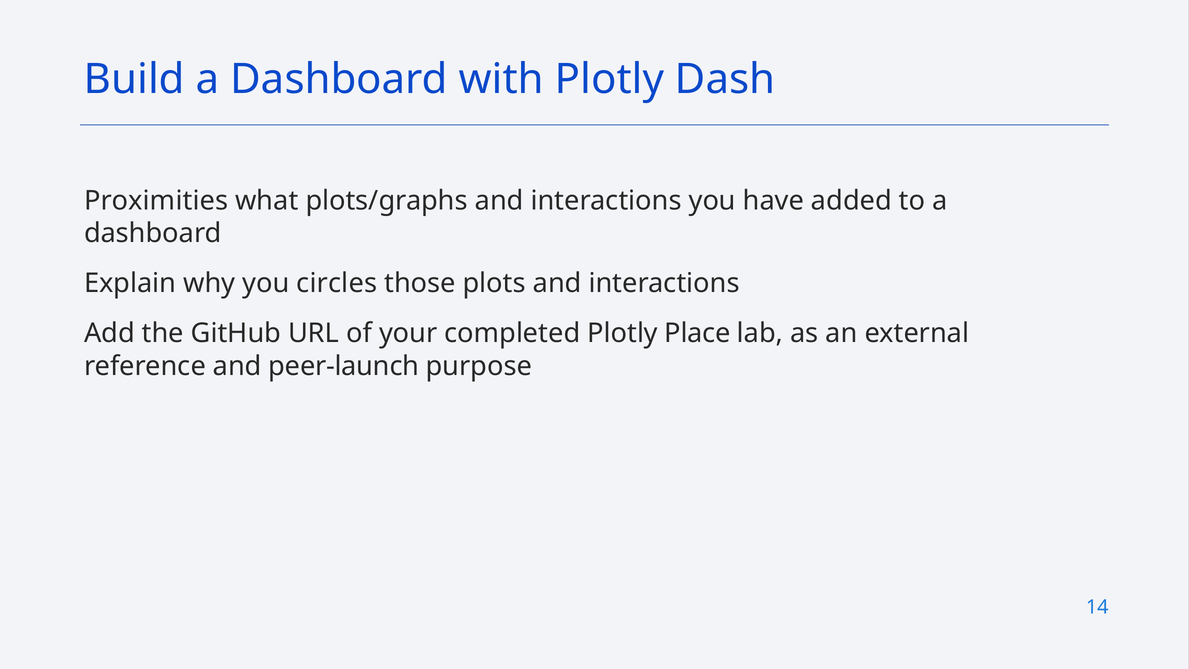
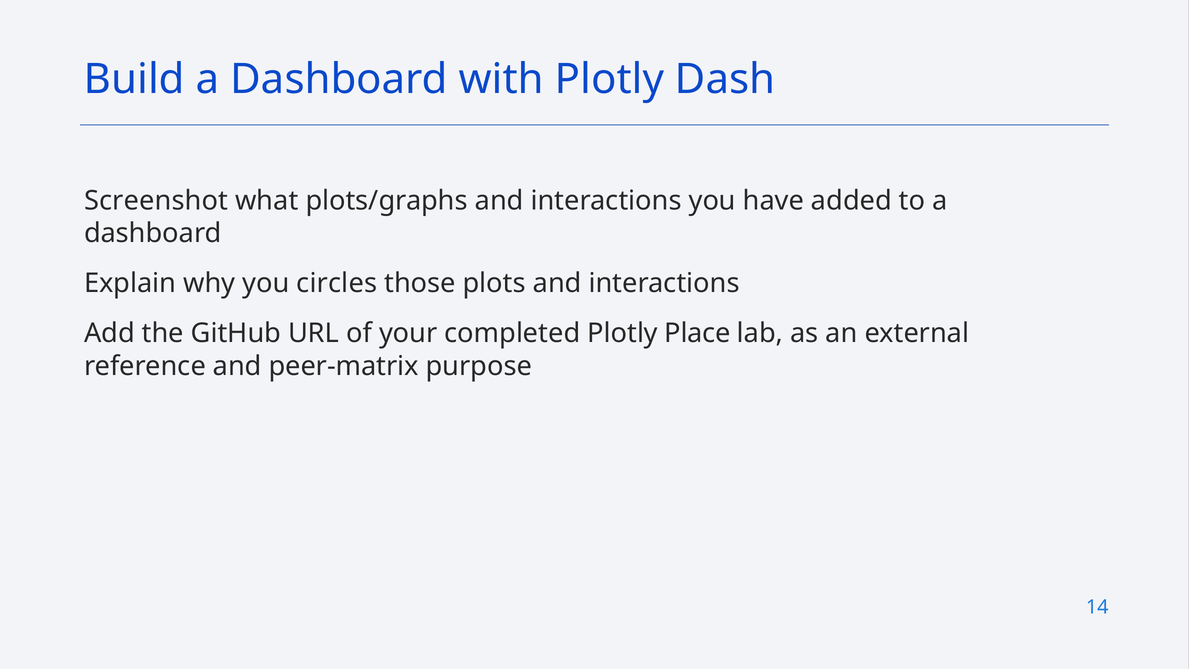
Proximities: Proximities -> Screenshot
peer-launch: peer-launch -> peer-matrix
